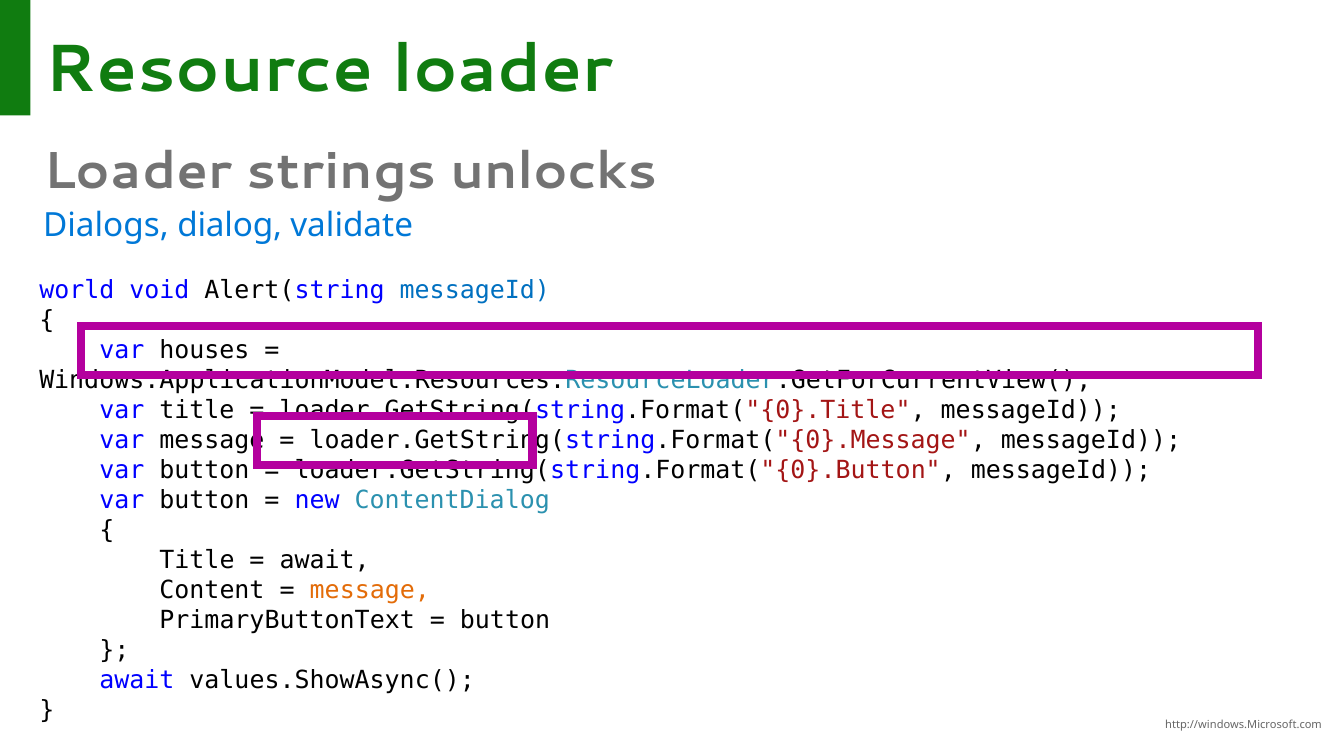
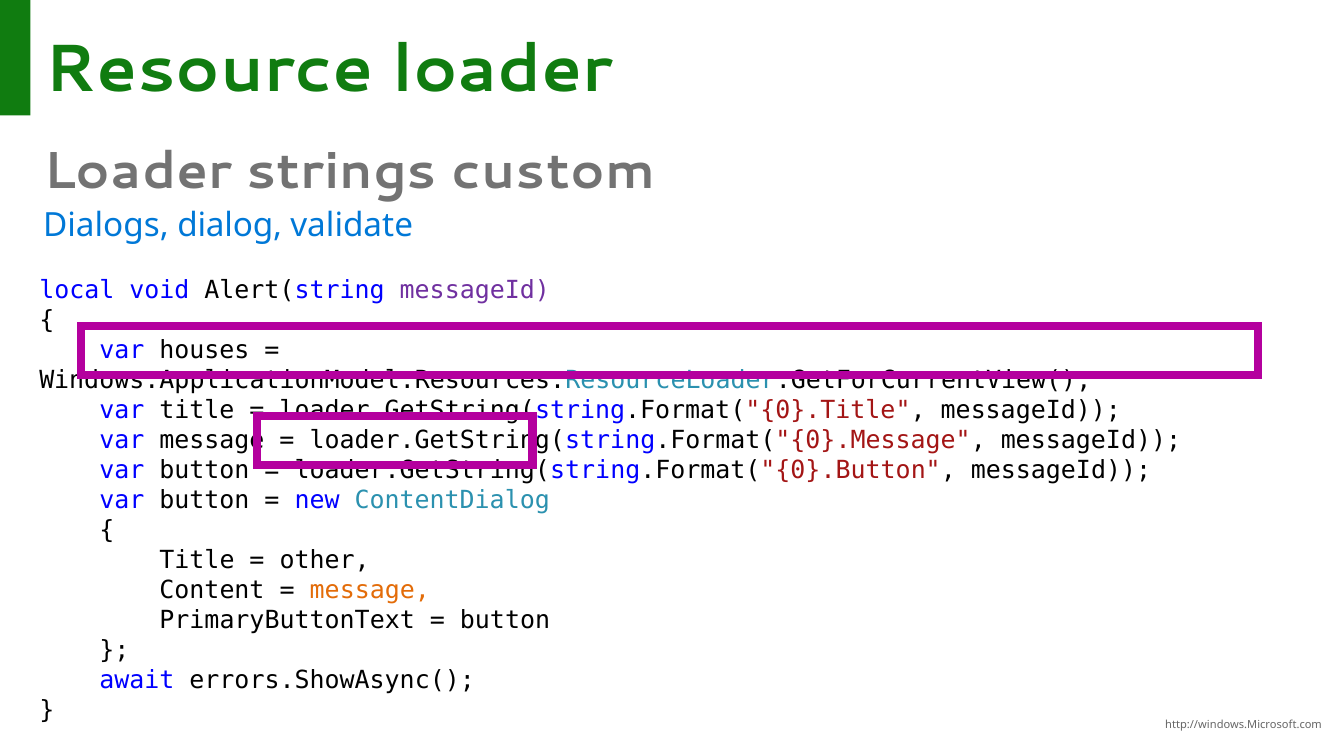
unlocks: unlocks -> custom
world: world -> local
messageId at (475, 291) colour: blue -> purple
await at (325, 561): await -> other
values.ShowAsync(: values.ShowAsync( -> errors.ShowAsync(
